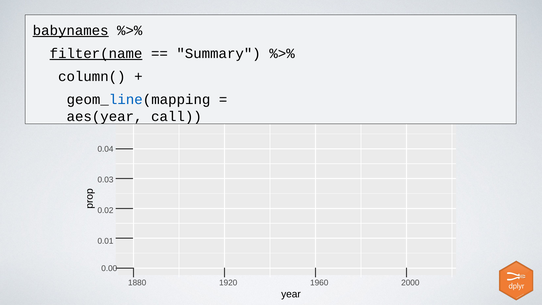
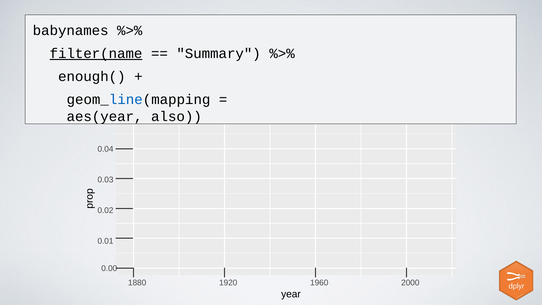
babynames underline: present -> none
column(: column( -> enough(
call: call -> also
